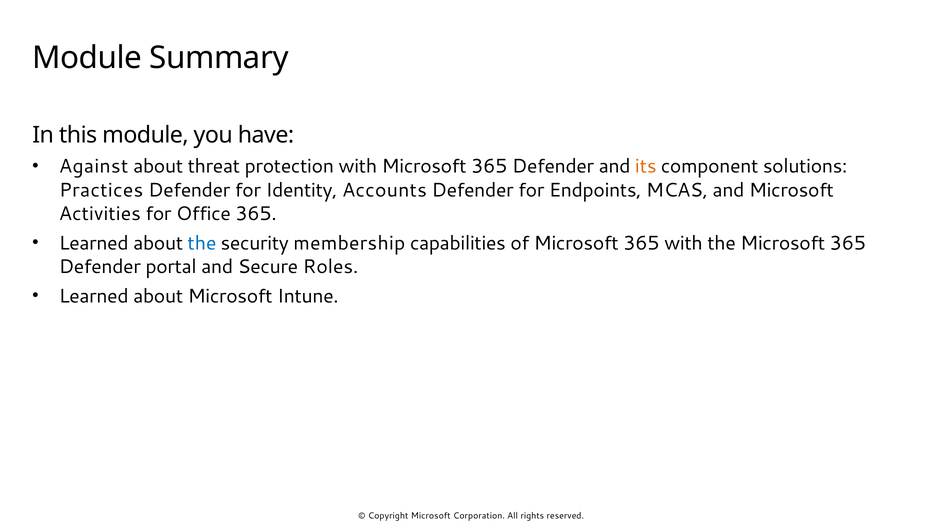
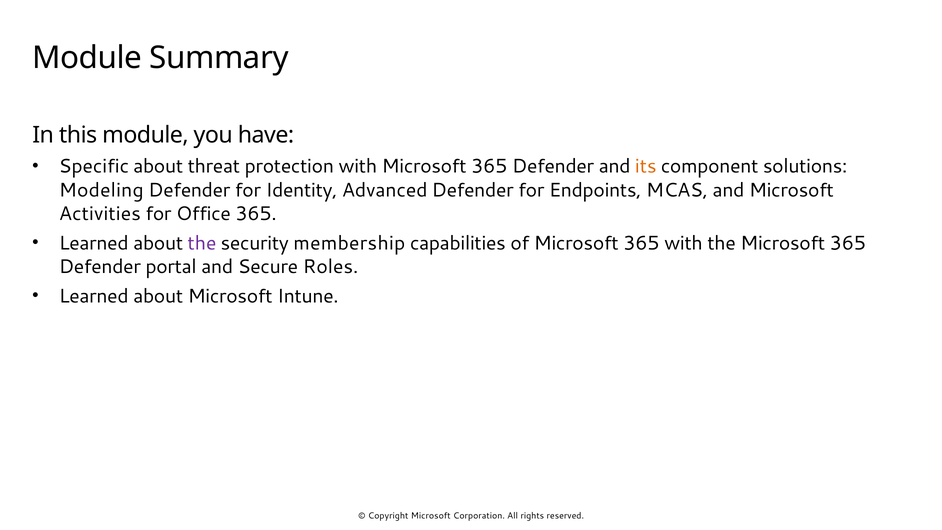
Against: Against -> Specific
Practices: Practices -> Modeling
Accounts: Accounts -> Advanced
the at (202, 243) colour: blue -> purple
